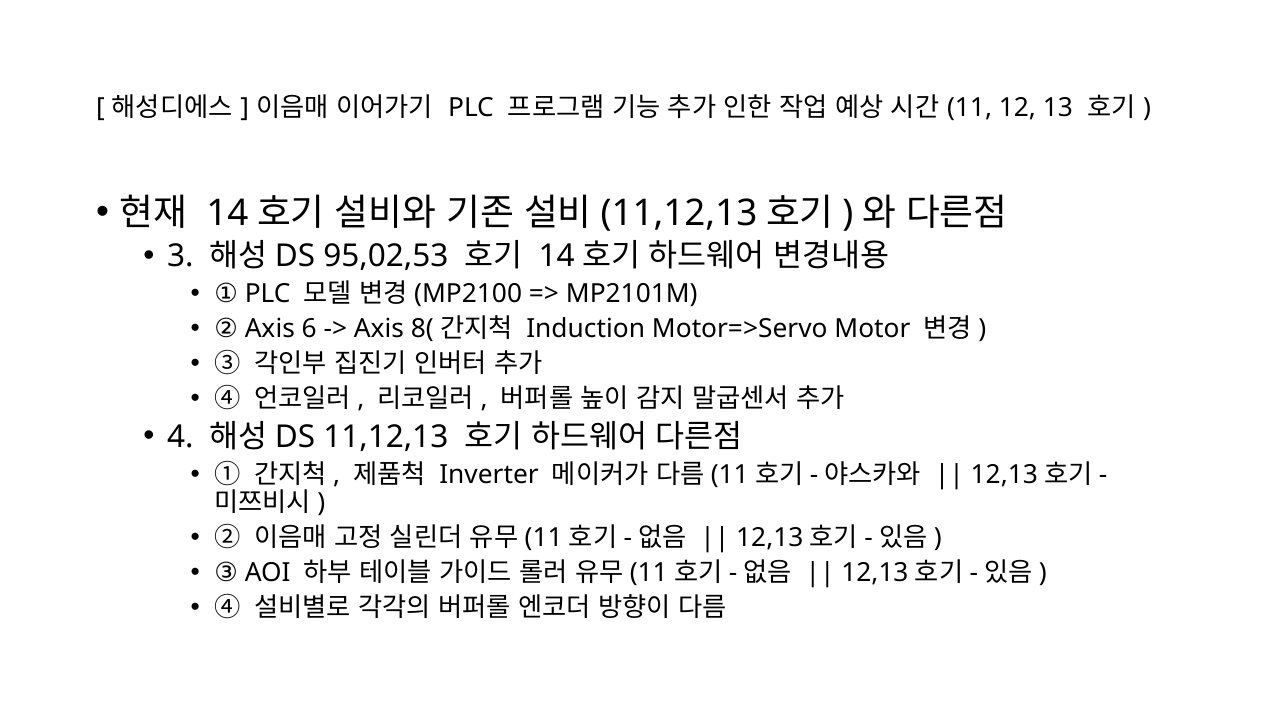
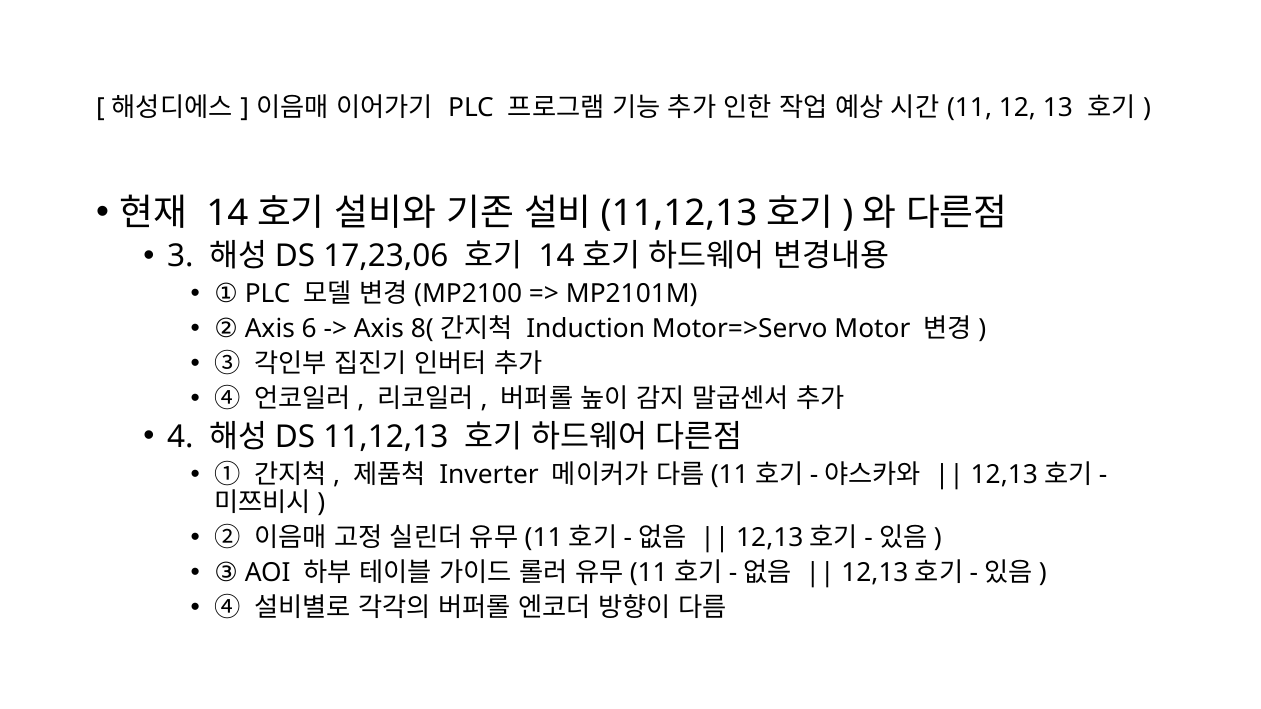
95,02,53: 95,02,53 -> 17,23,06
